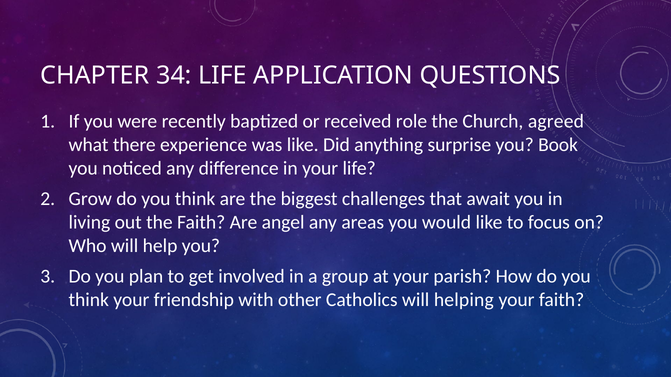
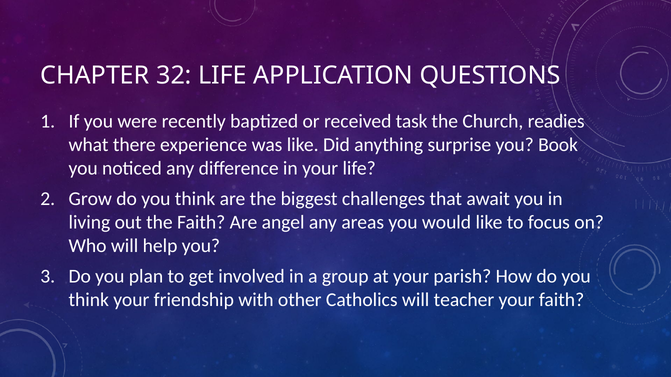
34: 34 -> 32
role: role -> task
agreed: agreed -> readies
helping: helping -> teacher
